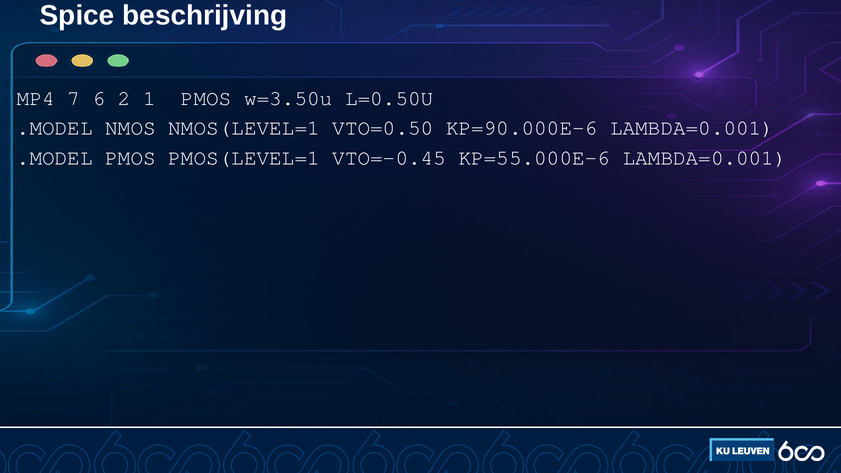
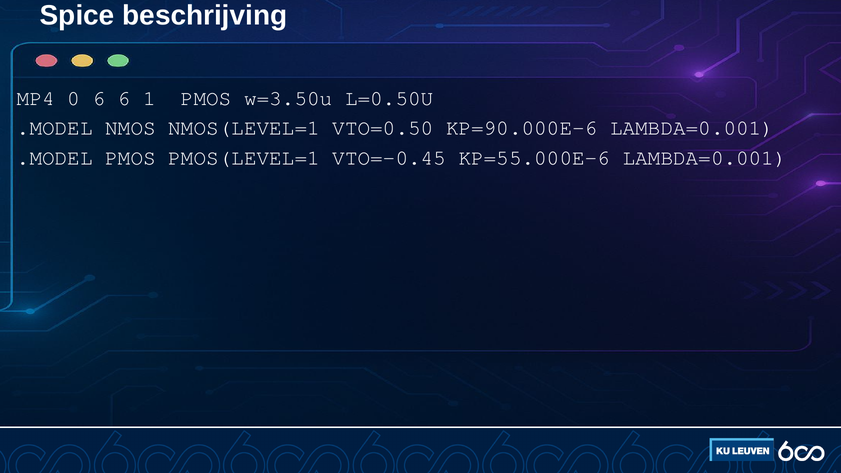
7: 7 -> 0
6 2: 2 -> 6
